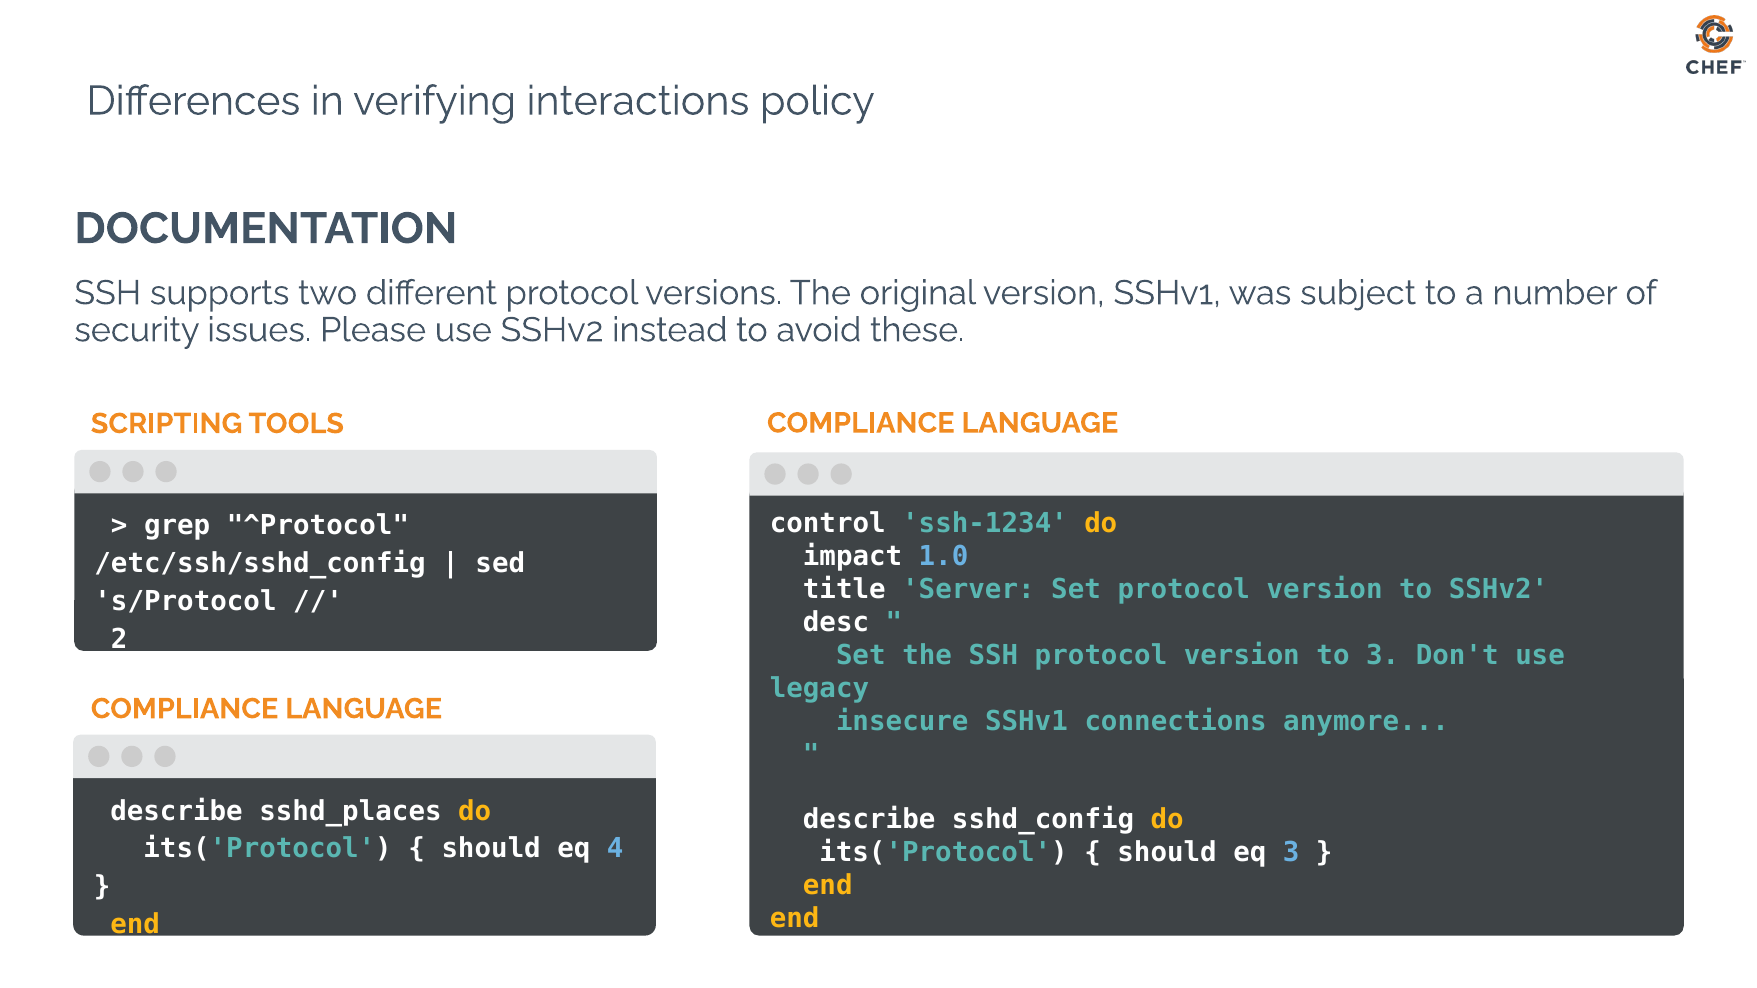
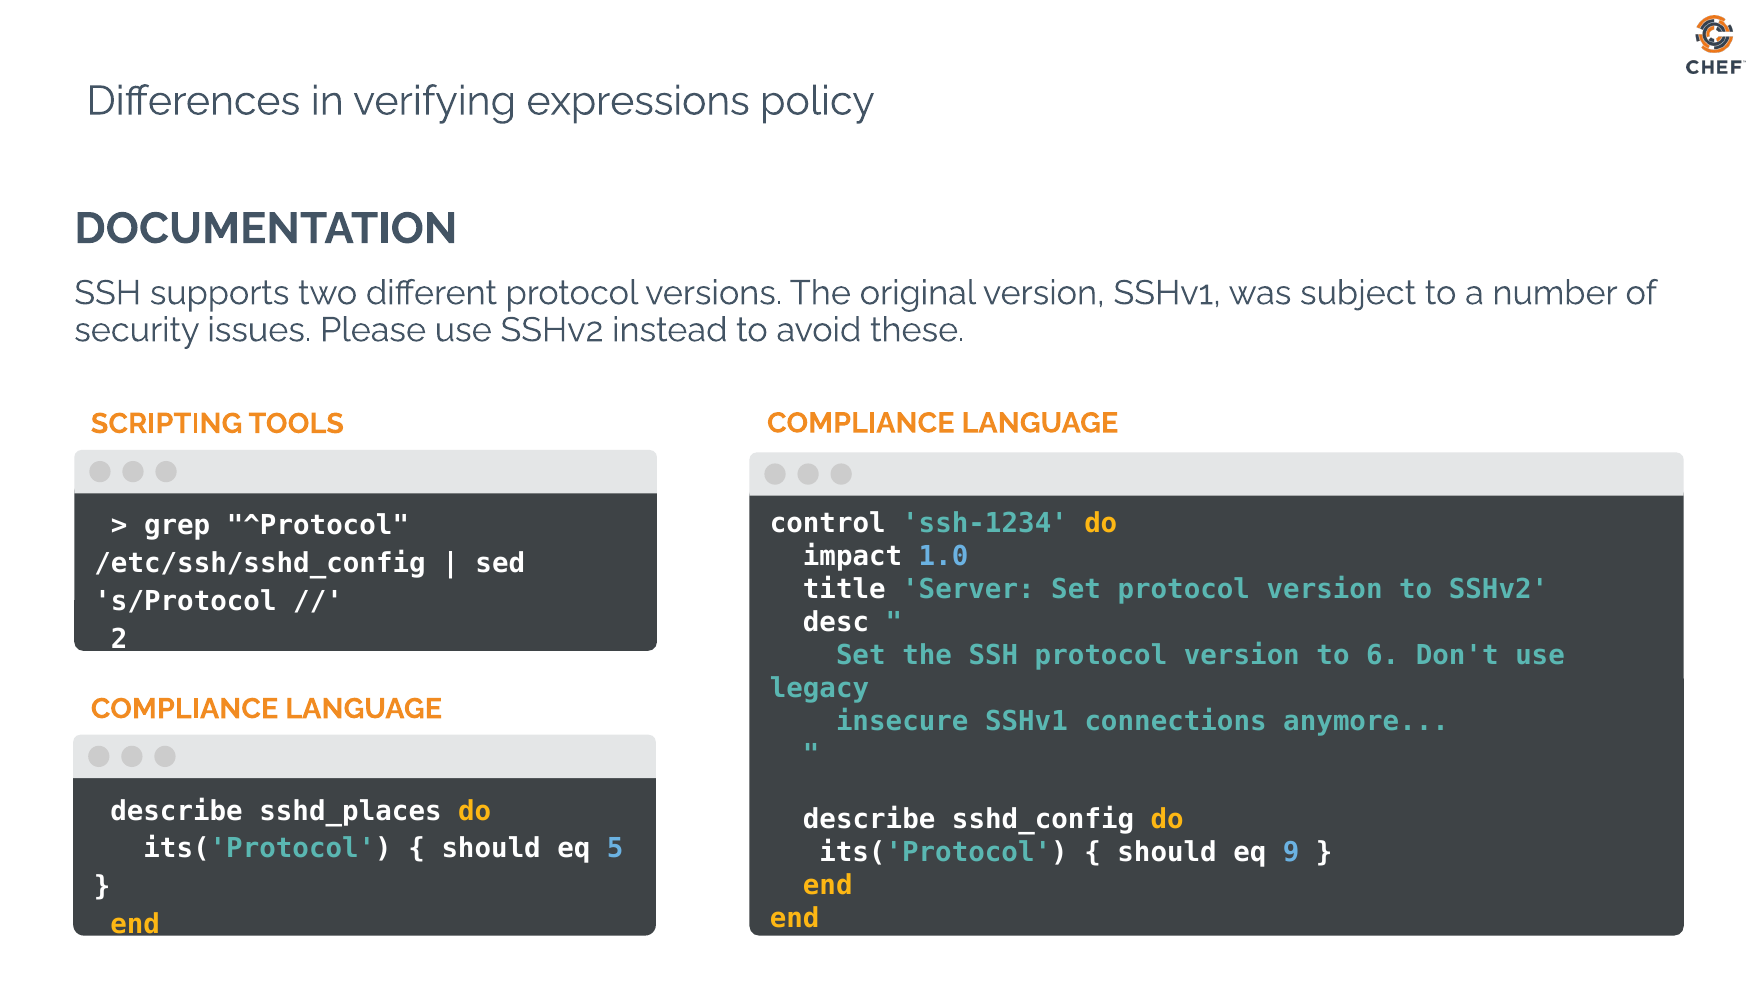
interactions: interactions -> expressions
to 3: 3 -> 6
4: 4 -> 5
eq 3: 3 -> 9
